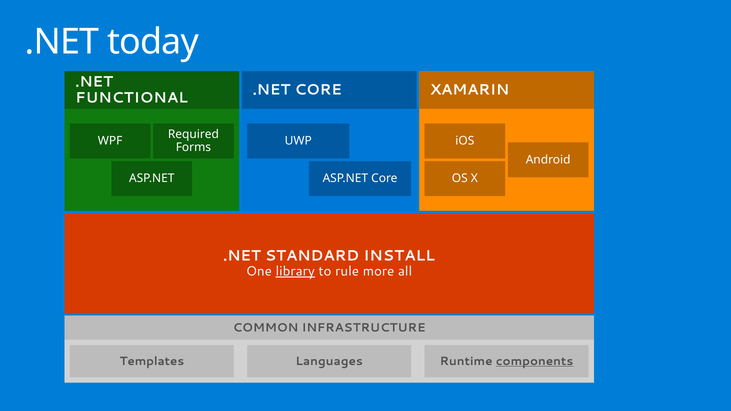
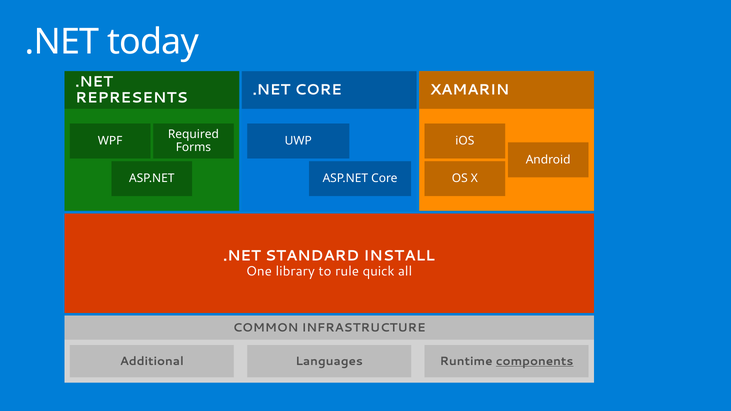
FUNCTIONAL: FUNCTIONAL -> REPRESENTS
library underline: present -> none
more: more -> quick
Templates: Templates -> Additional
